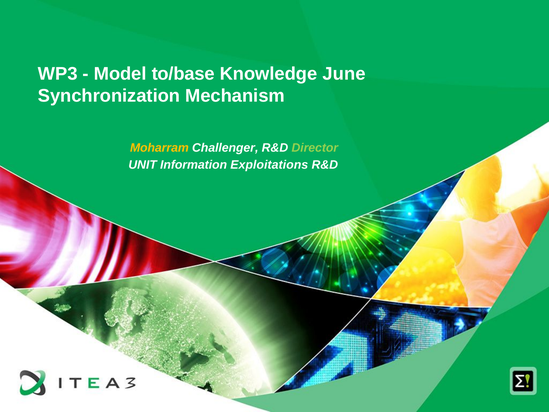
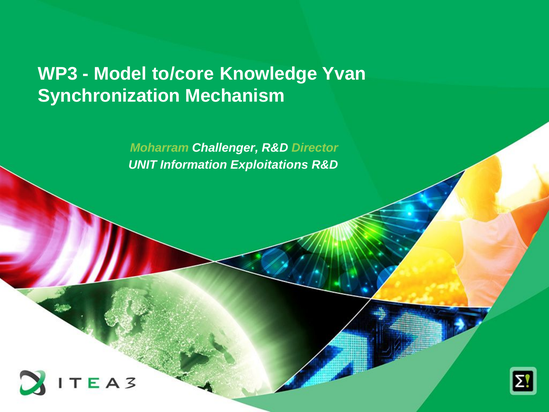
to/base: to/base -> to/core
June: June -> Yvan
Moharram colour: yellow -> light green
